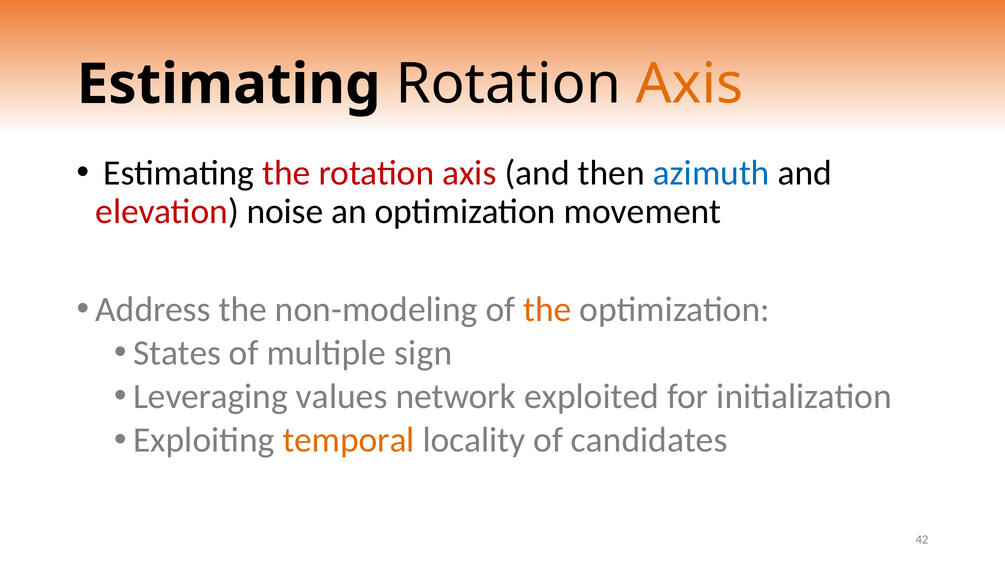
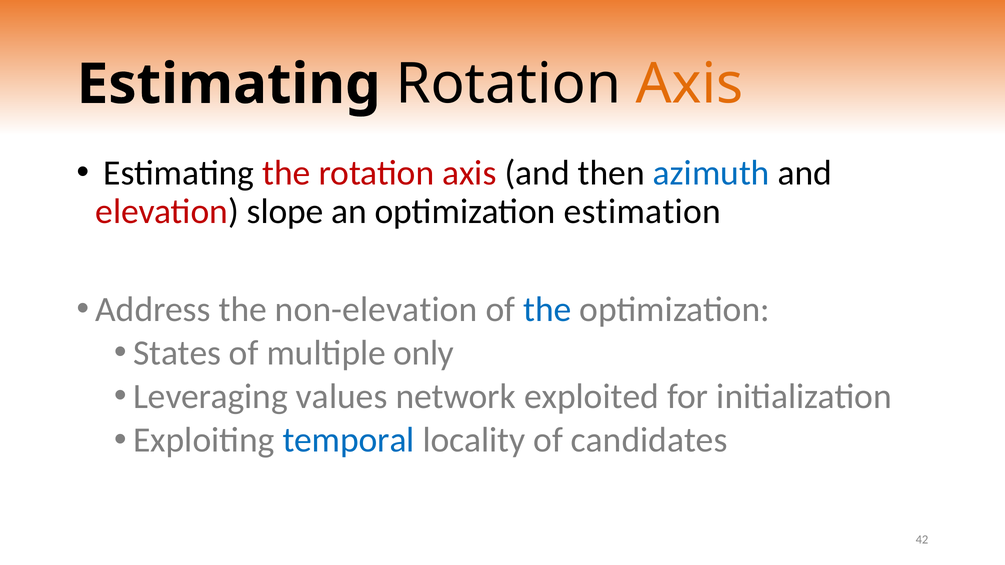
noise: noise -> slope
movement: movement -> estimation
non-modeling: non-modeling -> non-elevation
the at (547, 309) colour: orange -> blue
sign: sign -> only
temporal colour: orange -> blue
